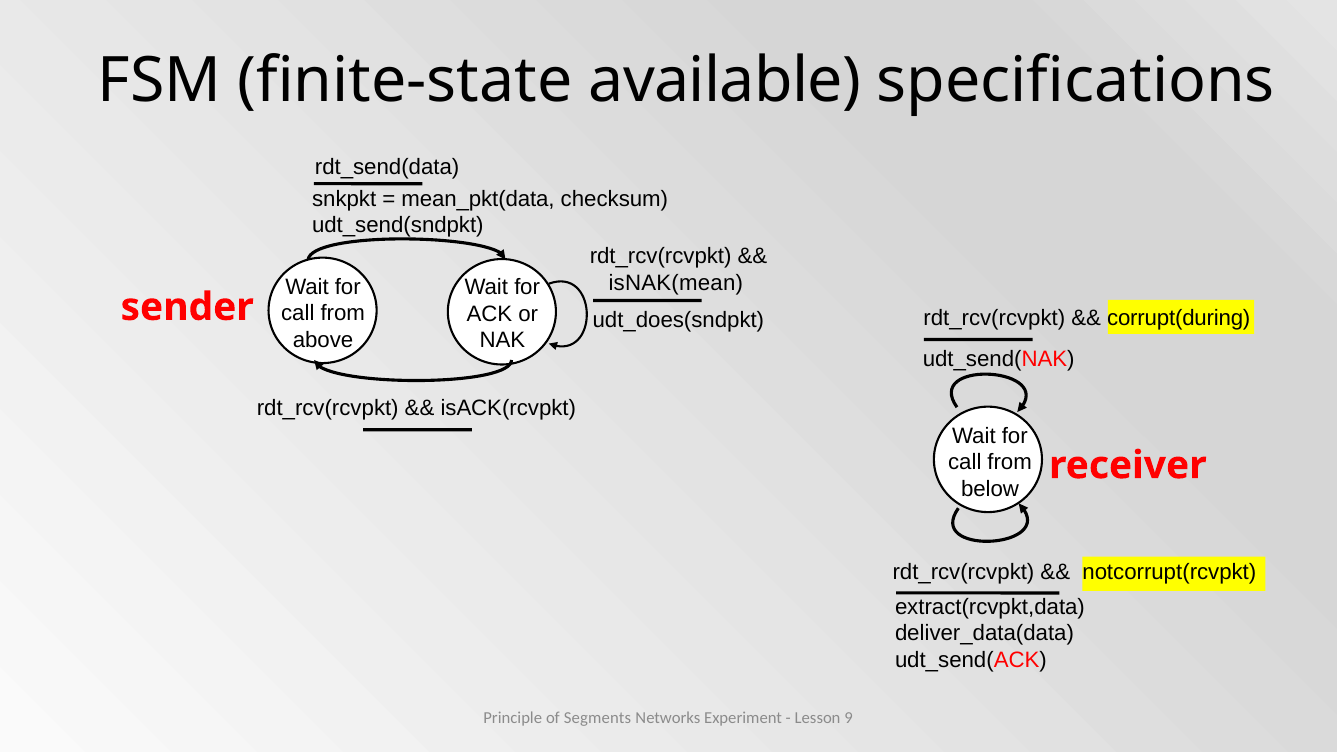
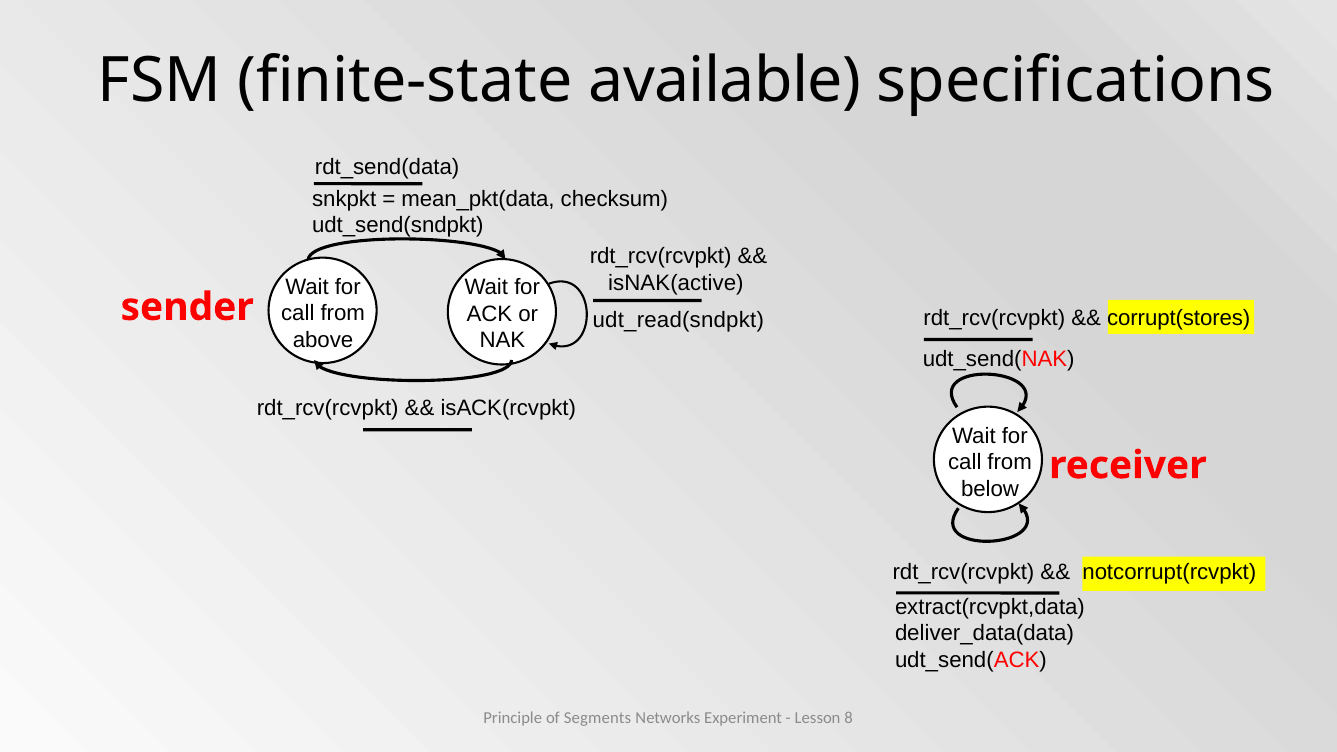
isNAK(mean: isNAK(mean -> isNAK(active
corrupt(during: corrupt(during -> corrupt(stores
udt_does(sndpkt: udt_does(sndpkt -> udt_read(sndpkt
9: 9 -> 8
